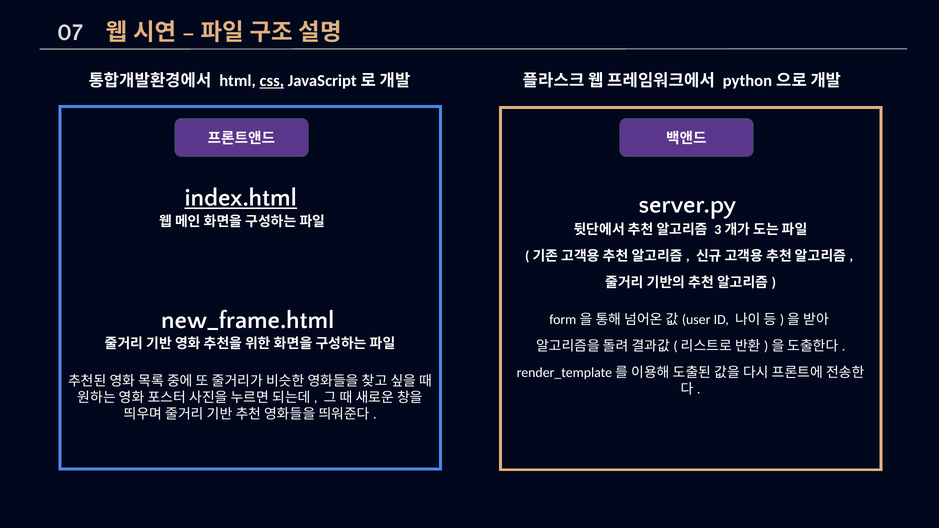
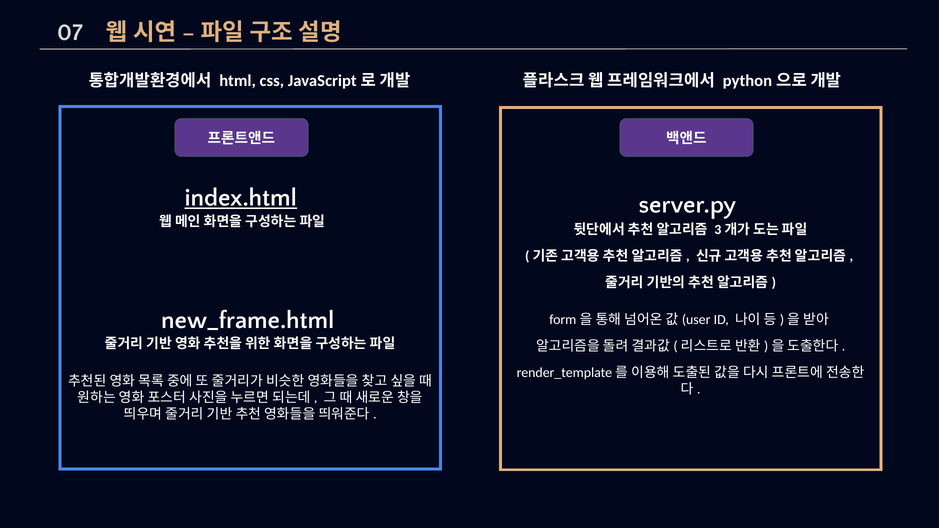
css underline: present -> none
